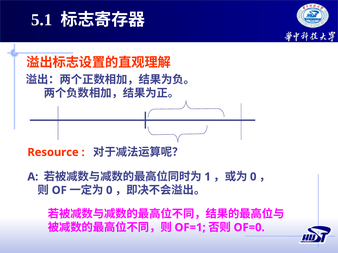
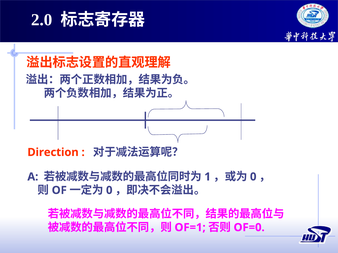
5.1: 5.1 -> 2.0
Resource: Resource -> Direction
